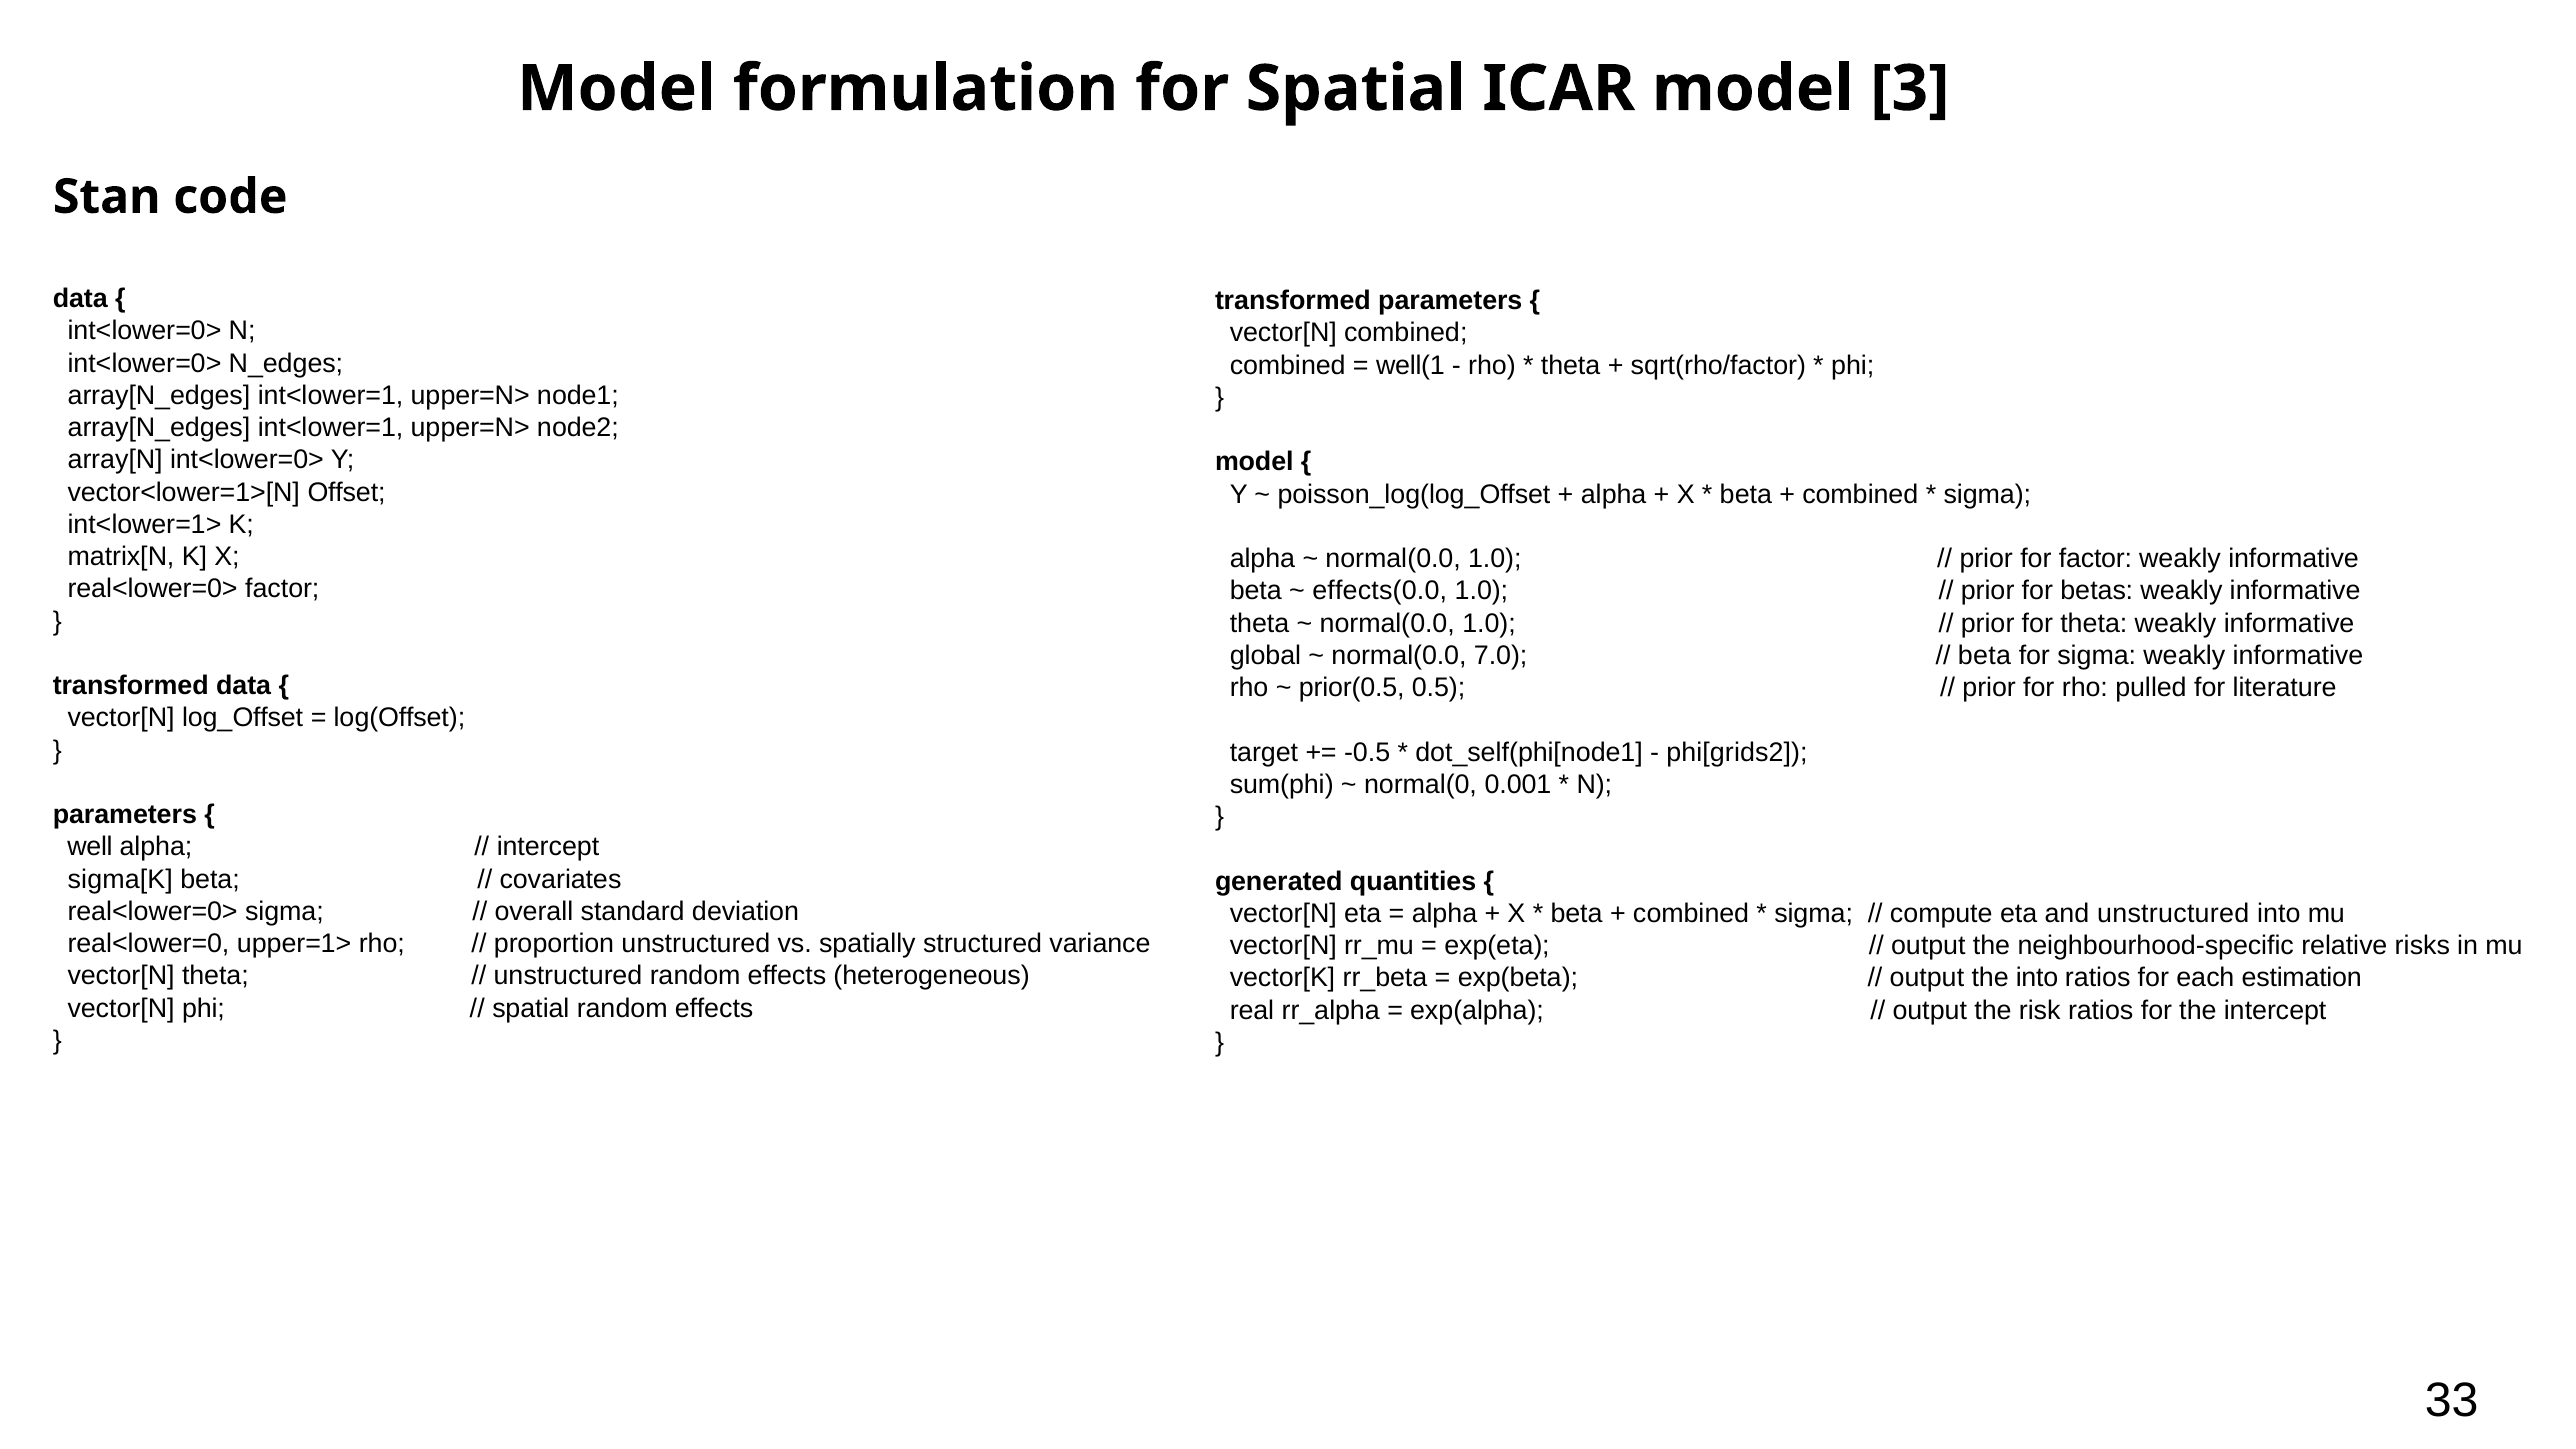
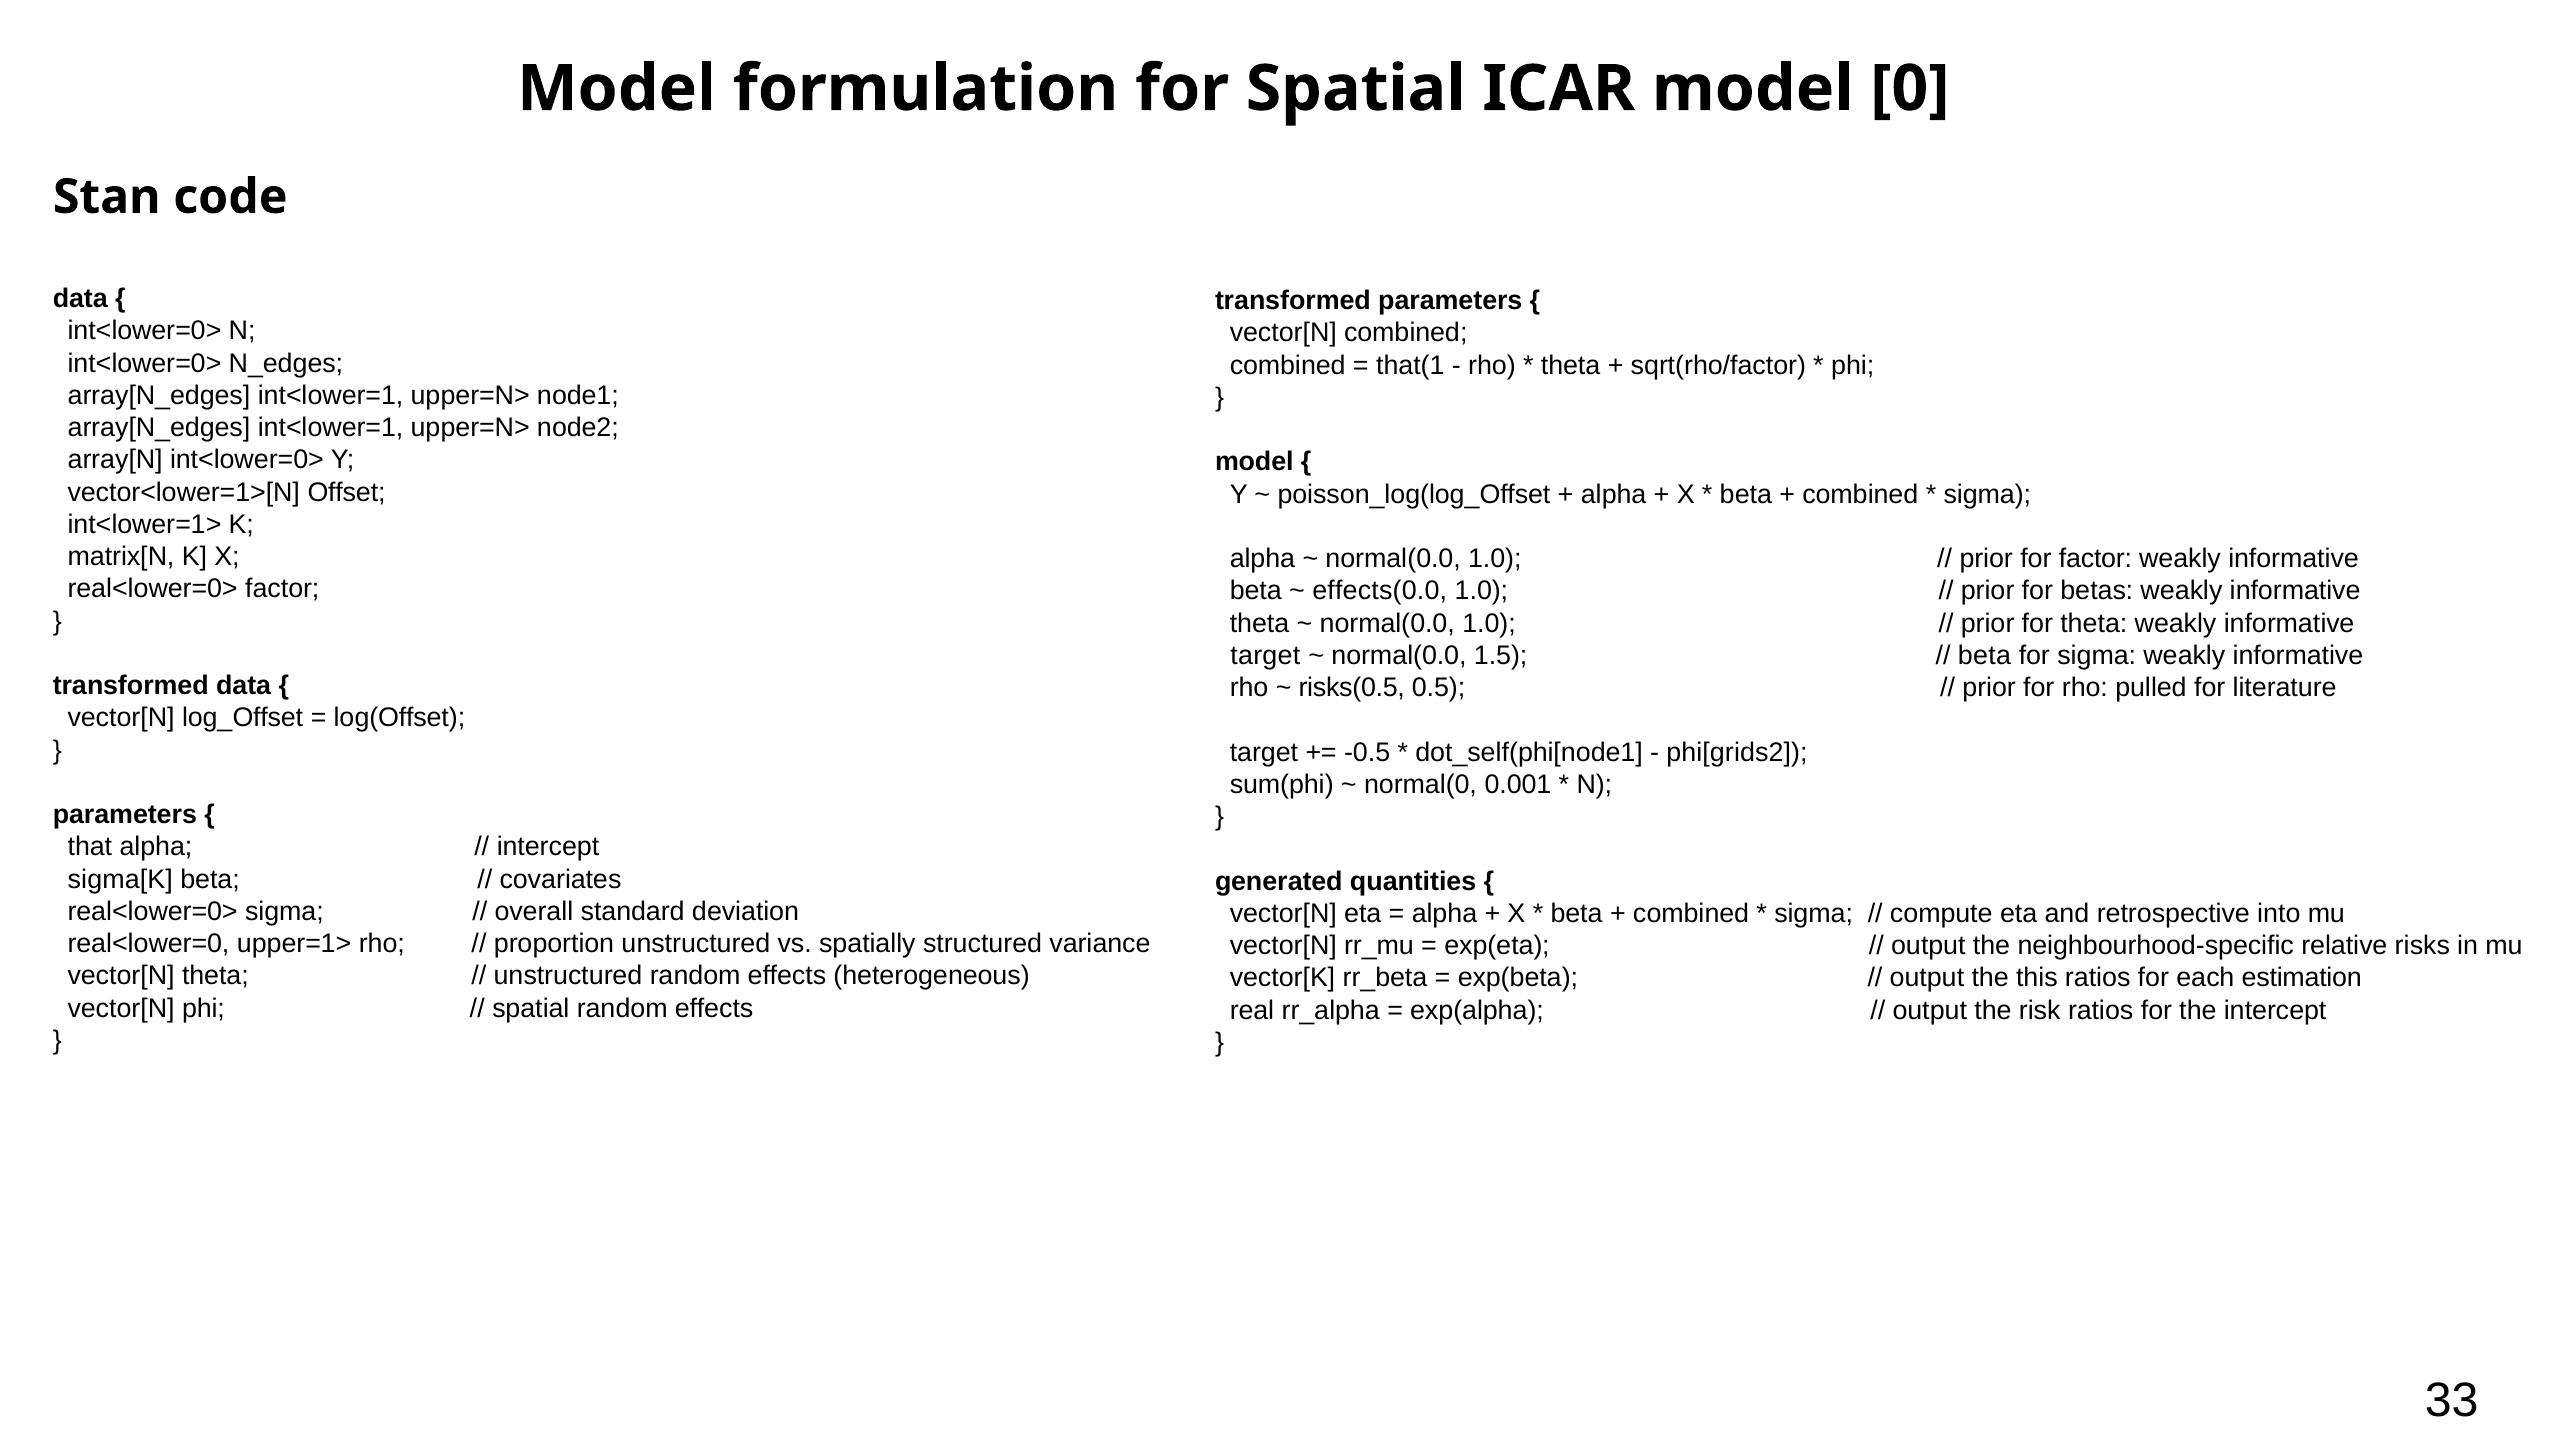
3: 3 -> 0
well(1: well(1 -> that(1
global at (1266, 655): global -> target
7.0: 7.0 -> 1.5
prior(0.5: prior(0.5 -> risks(0.5
well: well -> that
and unstructured: unstructured -> retrospective
the into: into -> this
